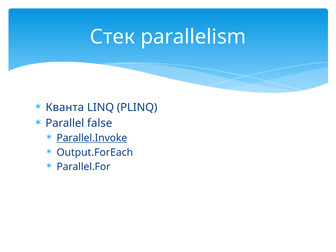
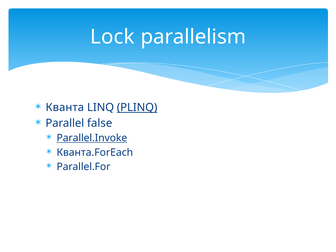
Стек: Стек -> Lock
PLINQ underline: none -> present
Output.ForEach: Output.ForEach -> Кванта.ForEach
